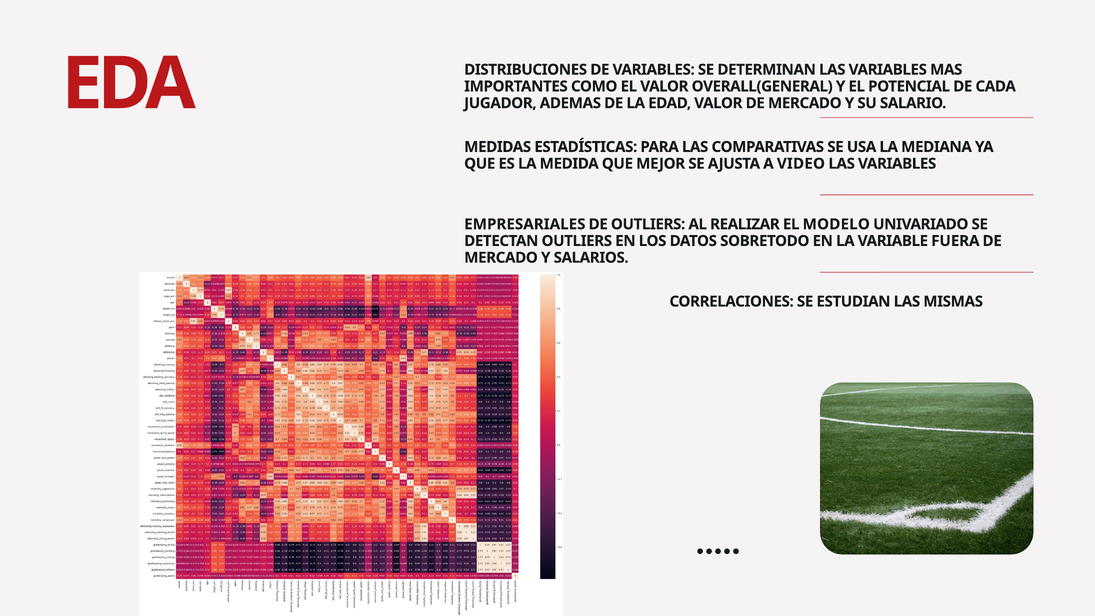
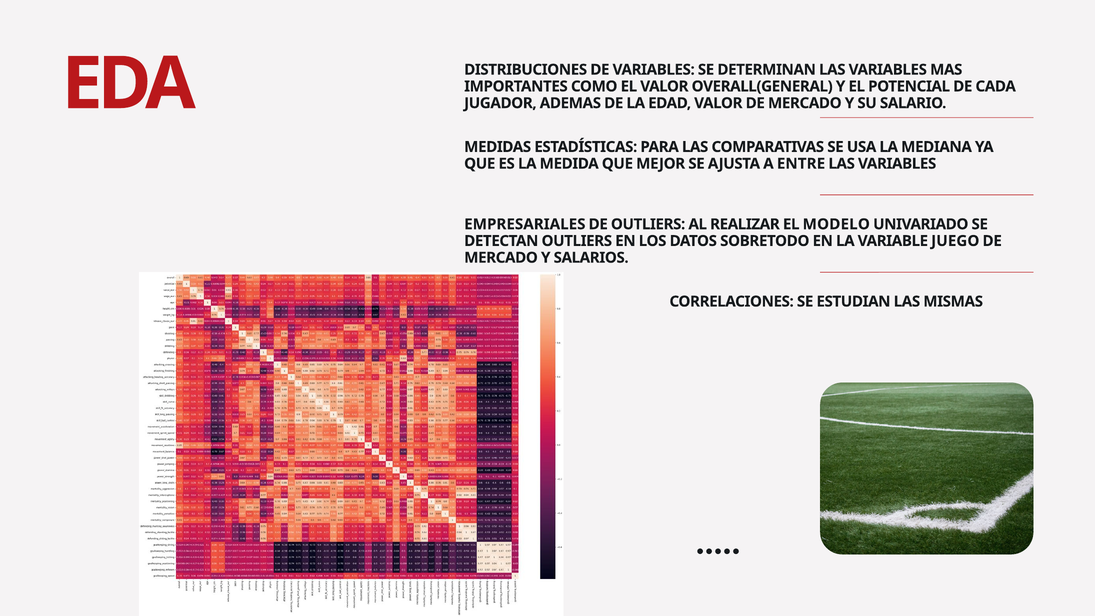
VIDEO: VIDEO -> ENTRE
FUERA: FUERA -> JUEGO
